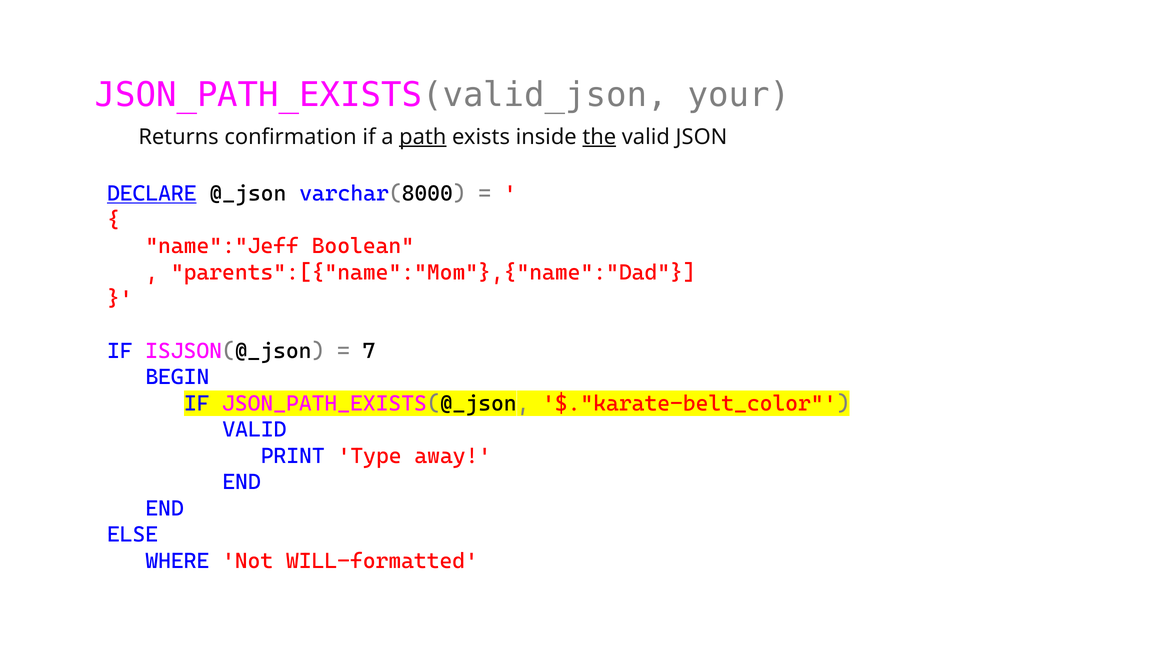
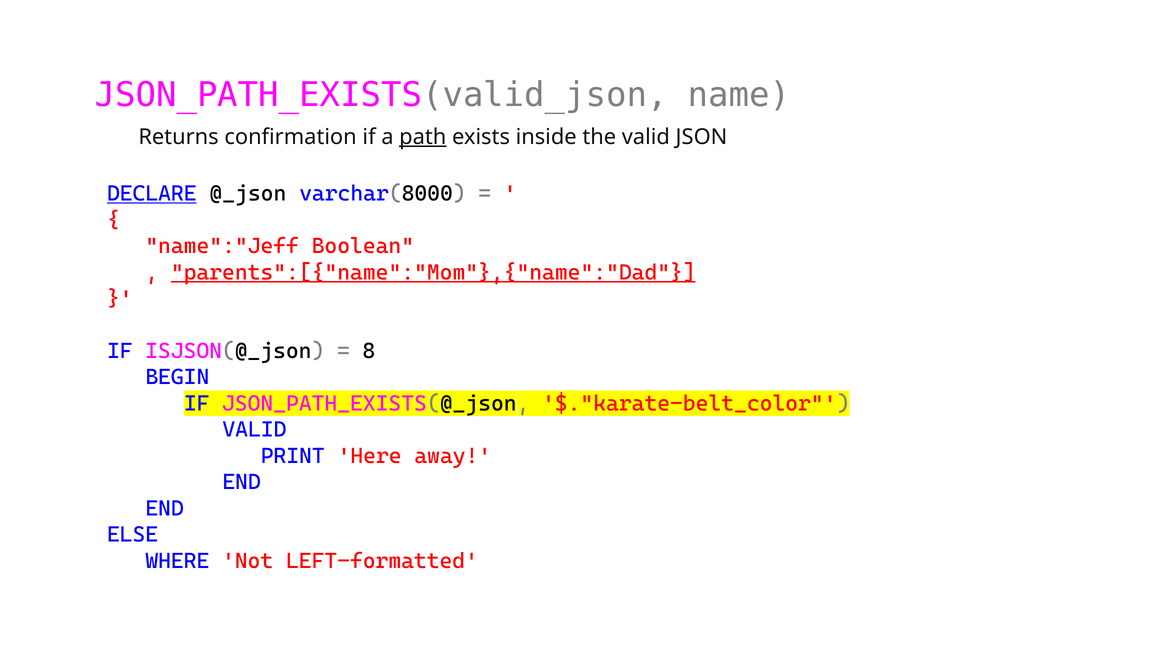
your: your -> name
the underline: present -> none
parents":[{"name":"Mom"},{"name":"Dad underline: none -> present
7: 7 -> 8
Type: Type -> Here
WILL-formatted: WILL-formatted -> LEFT-formatted
